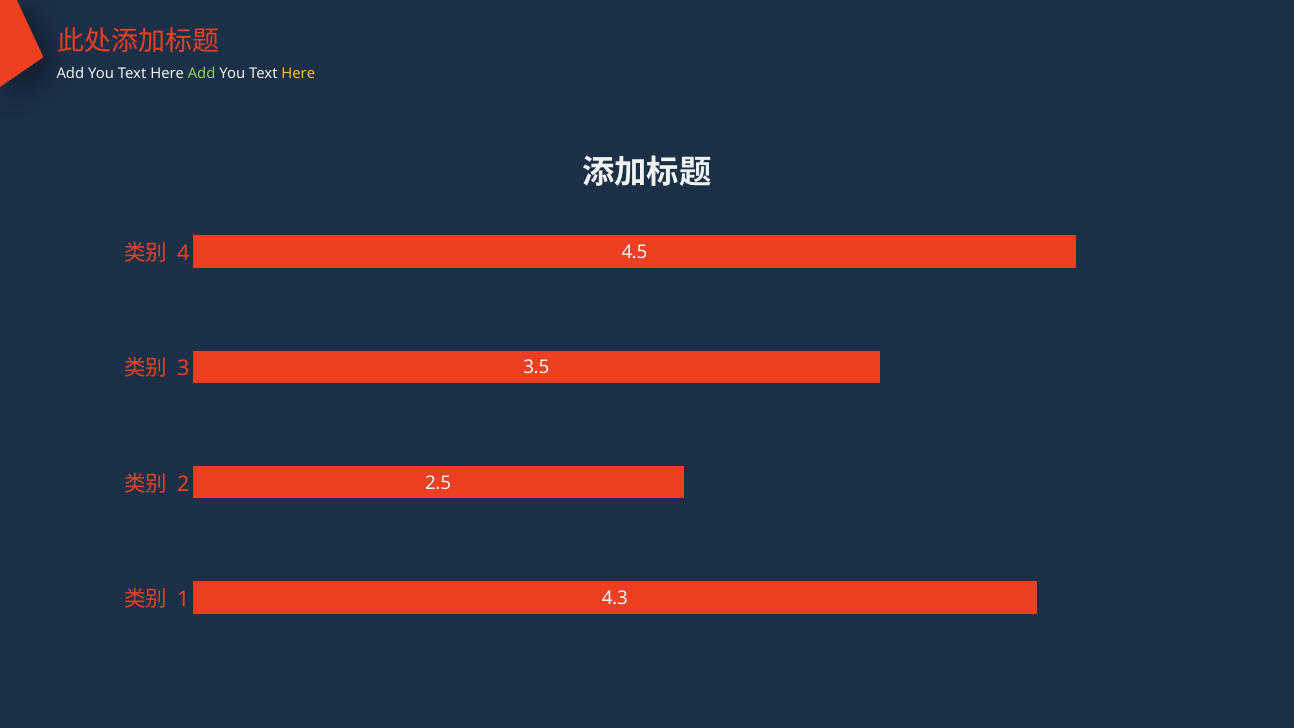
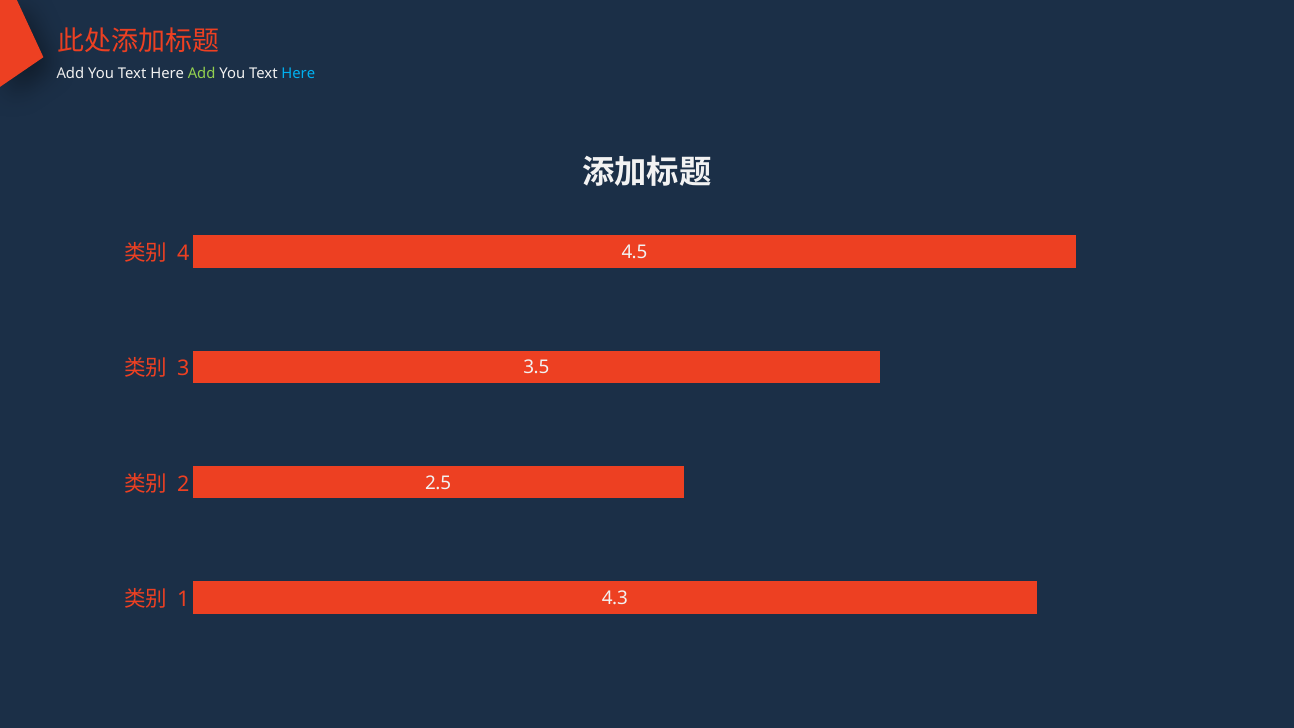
Here at (298, 74) colour: yellow -> light blue
